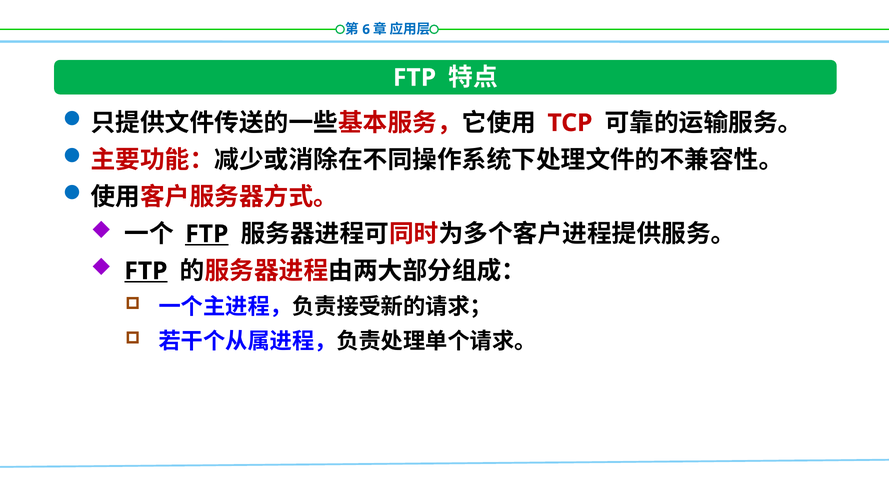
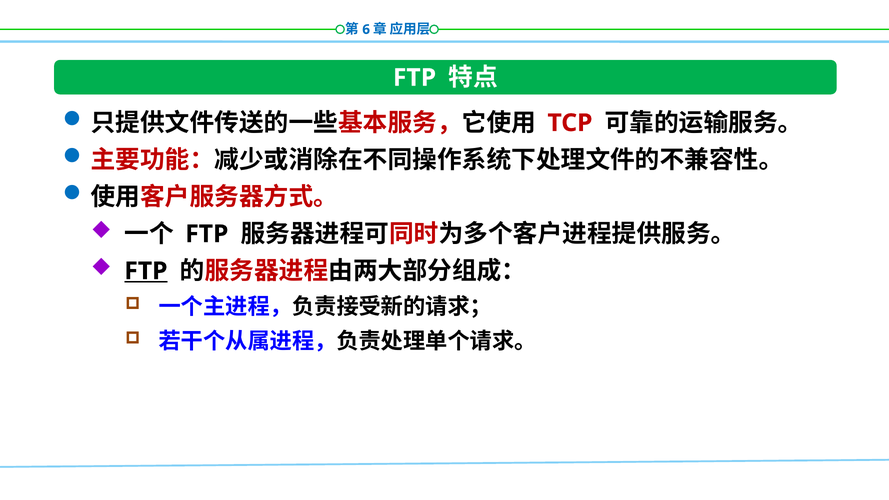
FTP at (207, 234) underline: present -> none
